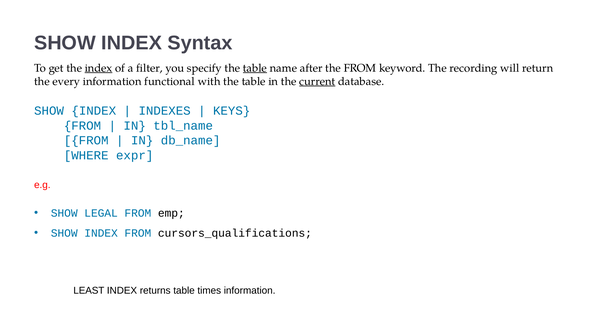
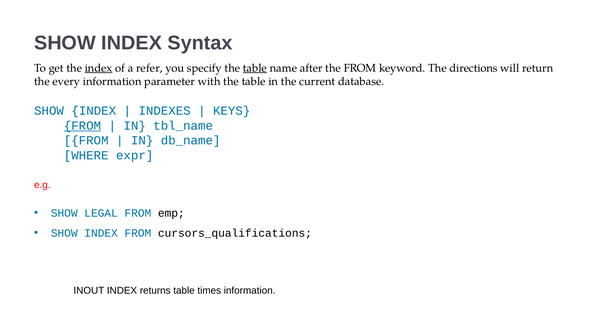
filter: filter -> refer
recording: recording -> directions
functional: functional -> parameter
current underline: present -> none
FROM at (82, 126) underline: none -> present
LEAST: LEAST -> INOUT
